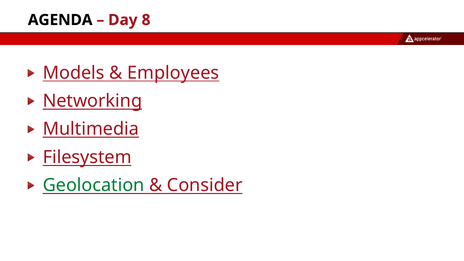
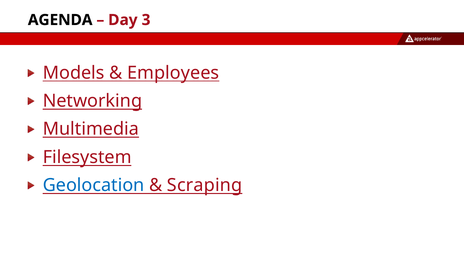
8: 8 -> 3
Geolocation colour: green -> blue
Consider: Consider -> Scraping
